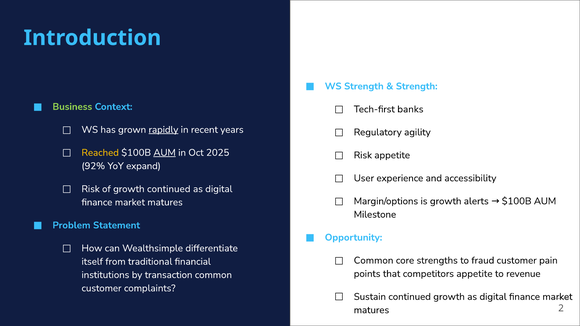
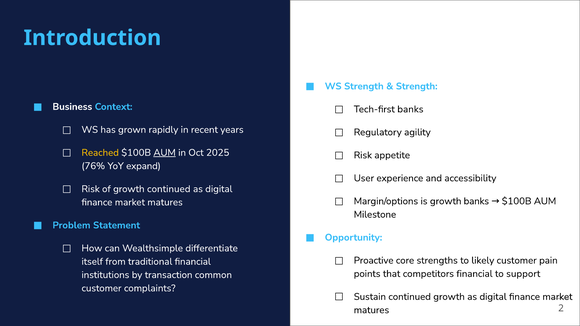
Business colour: light green -> white
rapidly underline: present -> none
92%: 92% -> 76%
growth alerts: alerts -> banks
Common at (374, 261): Common -> Proactive
fraud: fraud -> likely
competitors appetite: appetite -> financial
revenue: revenue -> support
